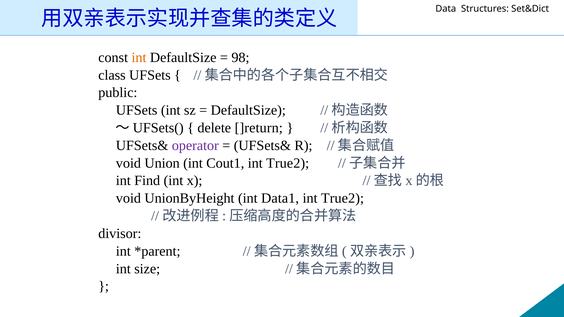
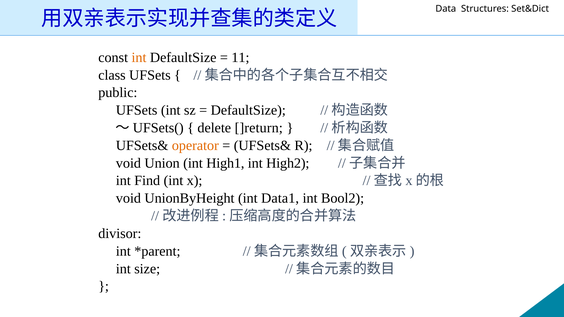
98: 98 -> 11
operator colour: purple -> orange
Cout1: Cout1 -> High1
True2 at (288, 163): True2 -> High2
True2 at (343, 198): True2 -> Bool2
